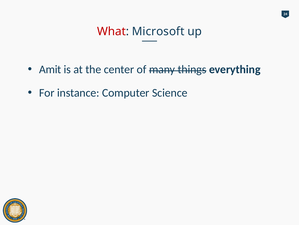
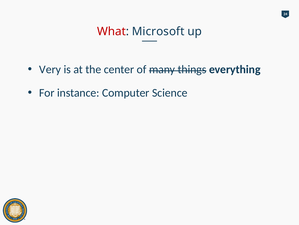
Amit: Amit -> Very
